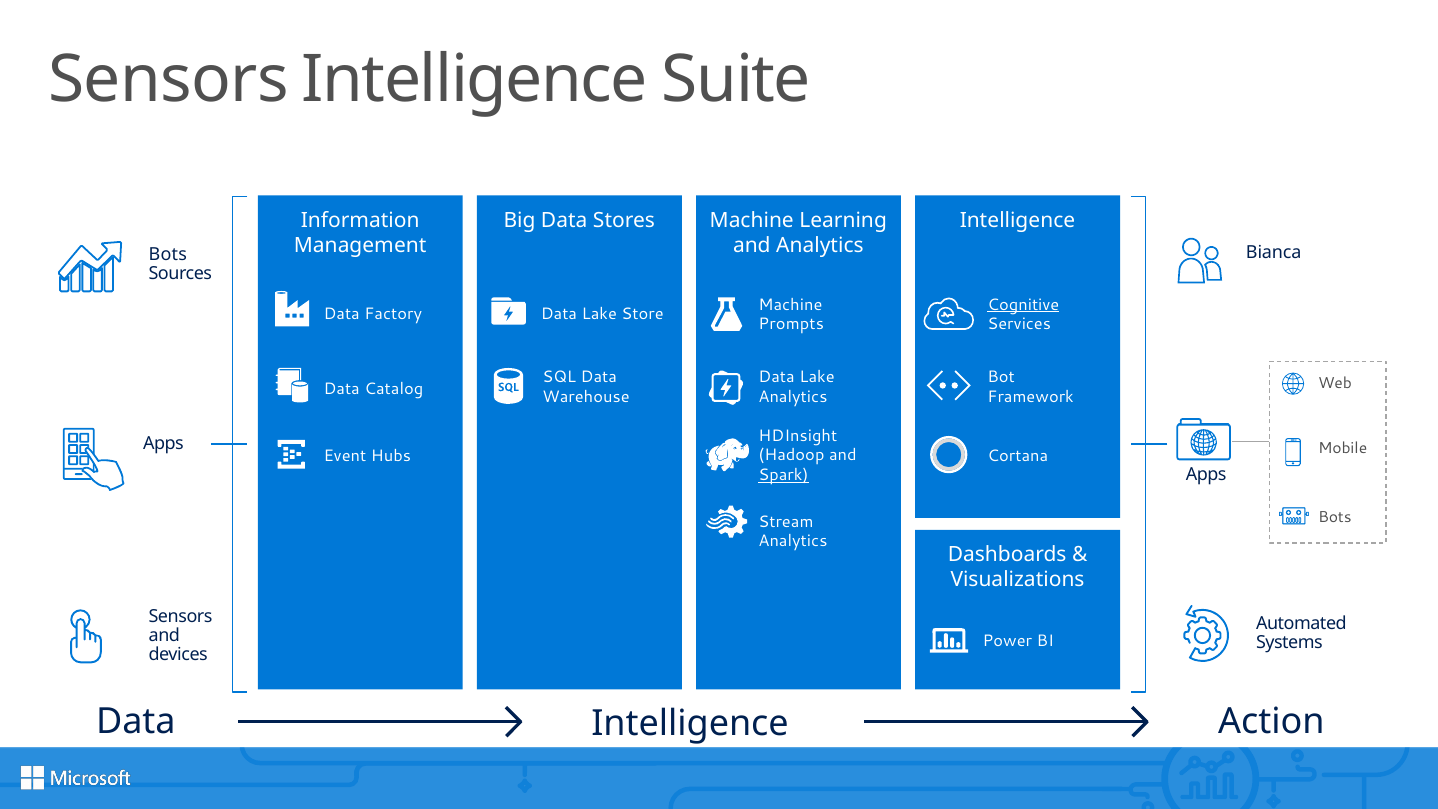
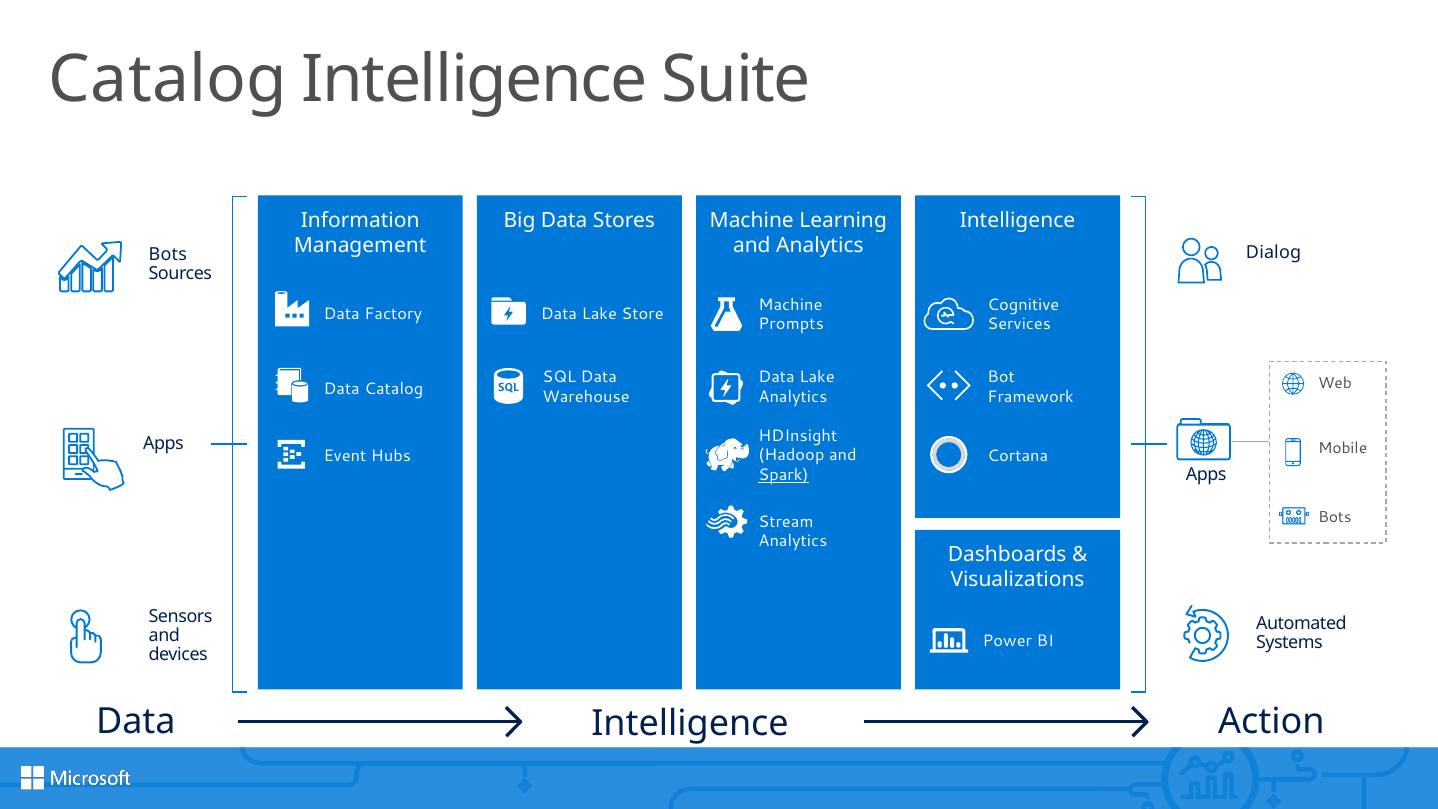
Sensors at (169, 80): Sensors -> Catalog
Bianca: Bianca -> Dialog
Cognitive underline: present -> none
